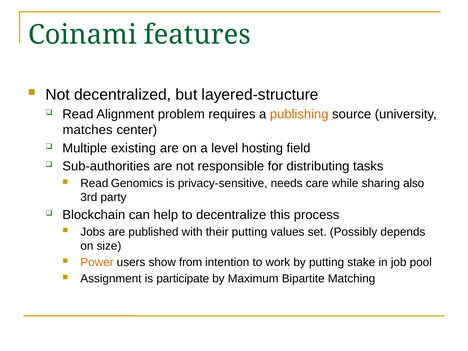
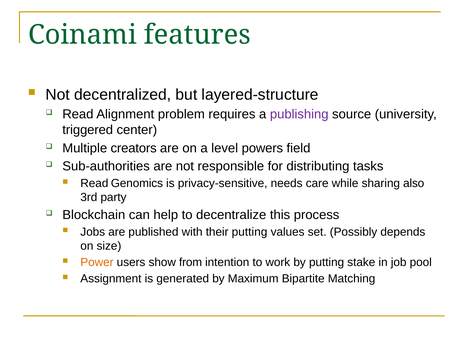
publishing colour: orange -> purple
matches: matches -> triggered
existing: existing -> creators
hosting: hosting -> powers
participate: participate -> generated
